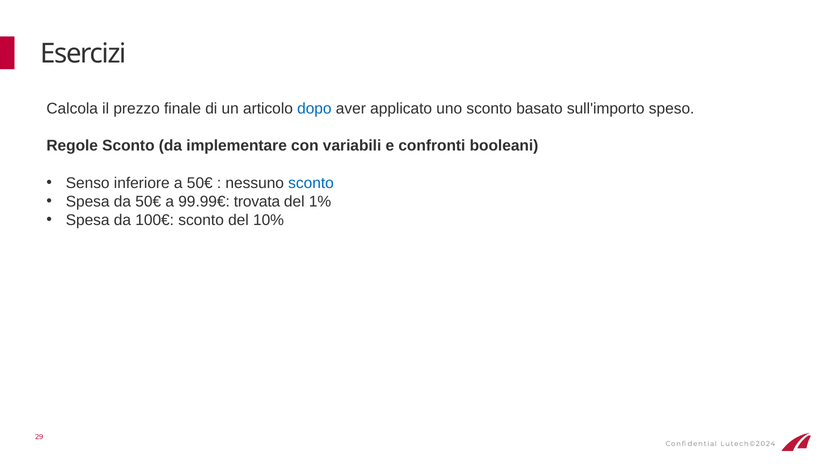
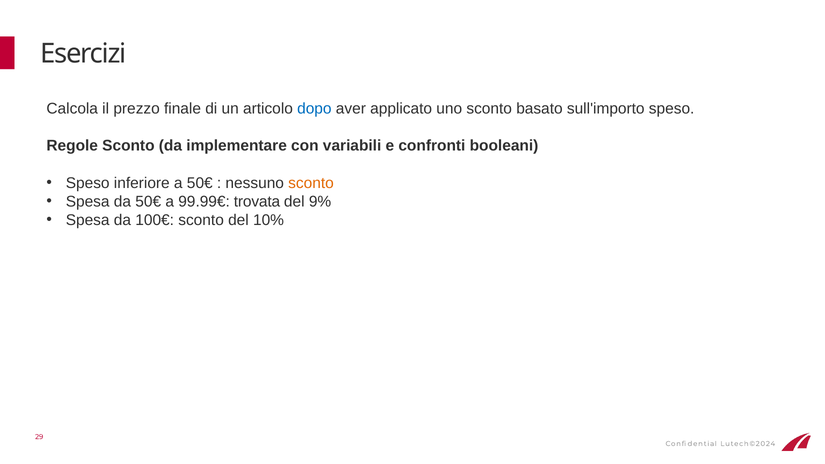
Senso at (88, 183): Senso -> Speso
sconto at (311, 183) colour: blue -> orange
1%: 1% -> 9%
